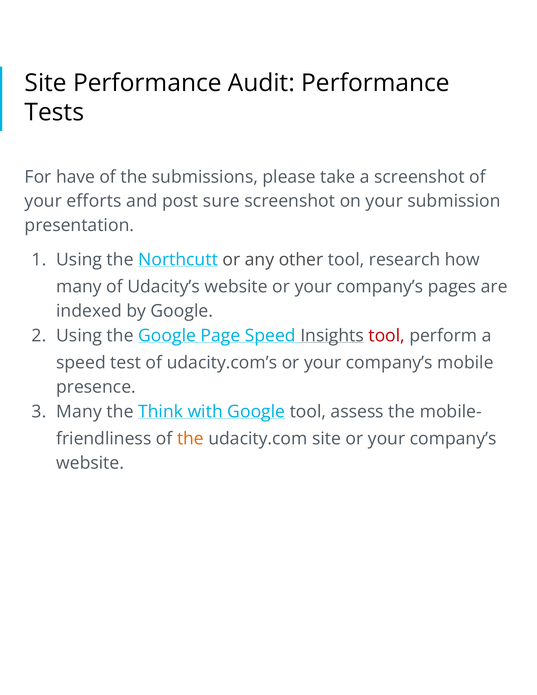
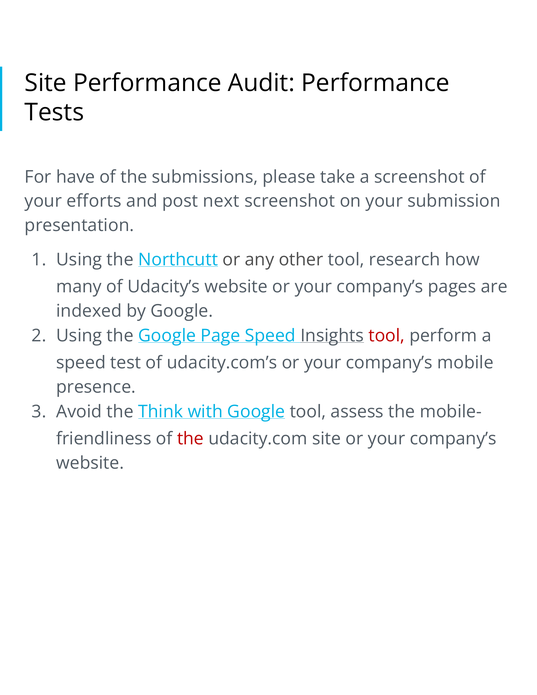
sure: sure -> next
Many at (79, 412): Many -> Avoid
the at (190, 439) colour: orange -> red
